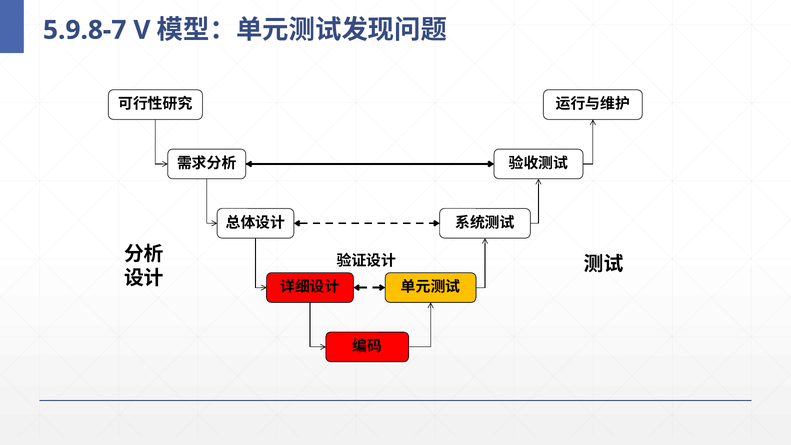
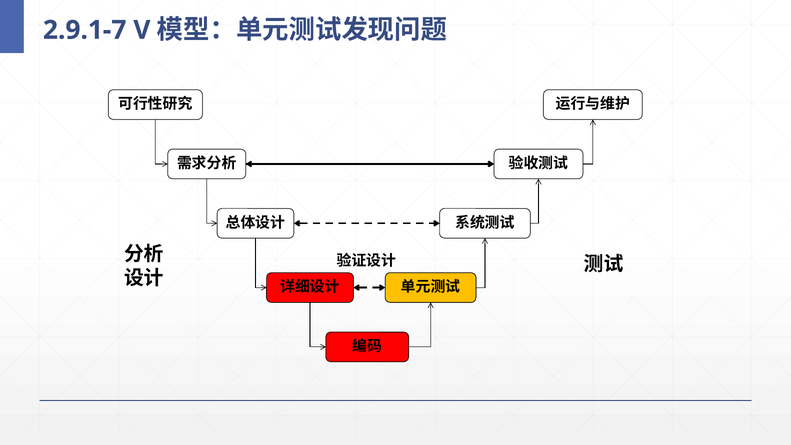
5.9.8-7: 5.9.8-7 -> 2.9.1-7
